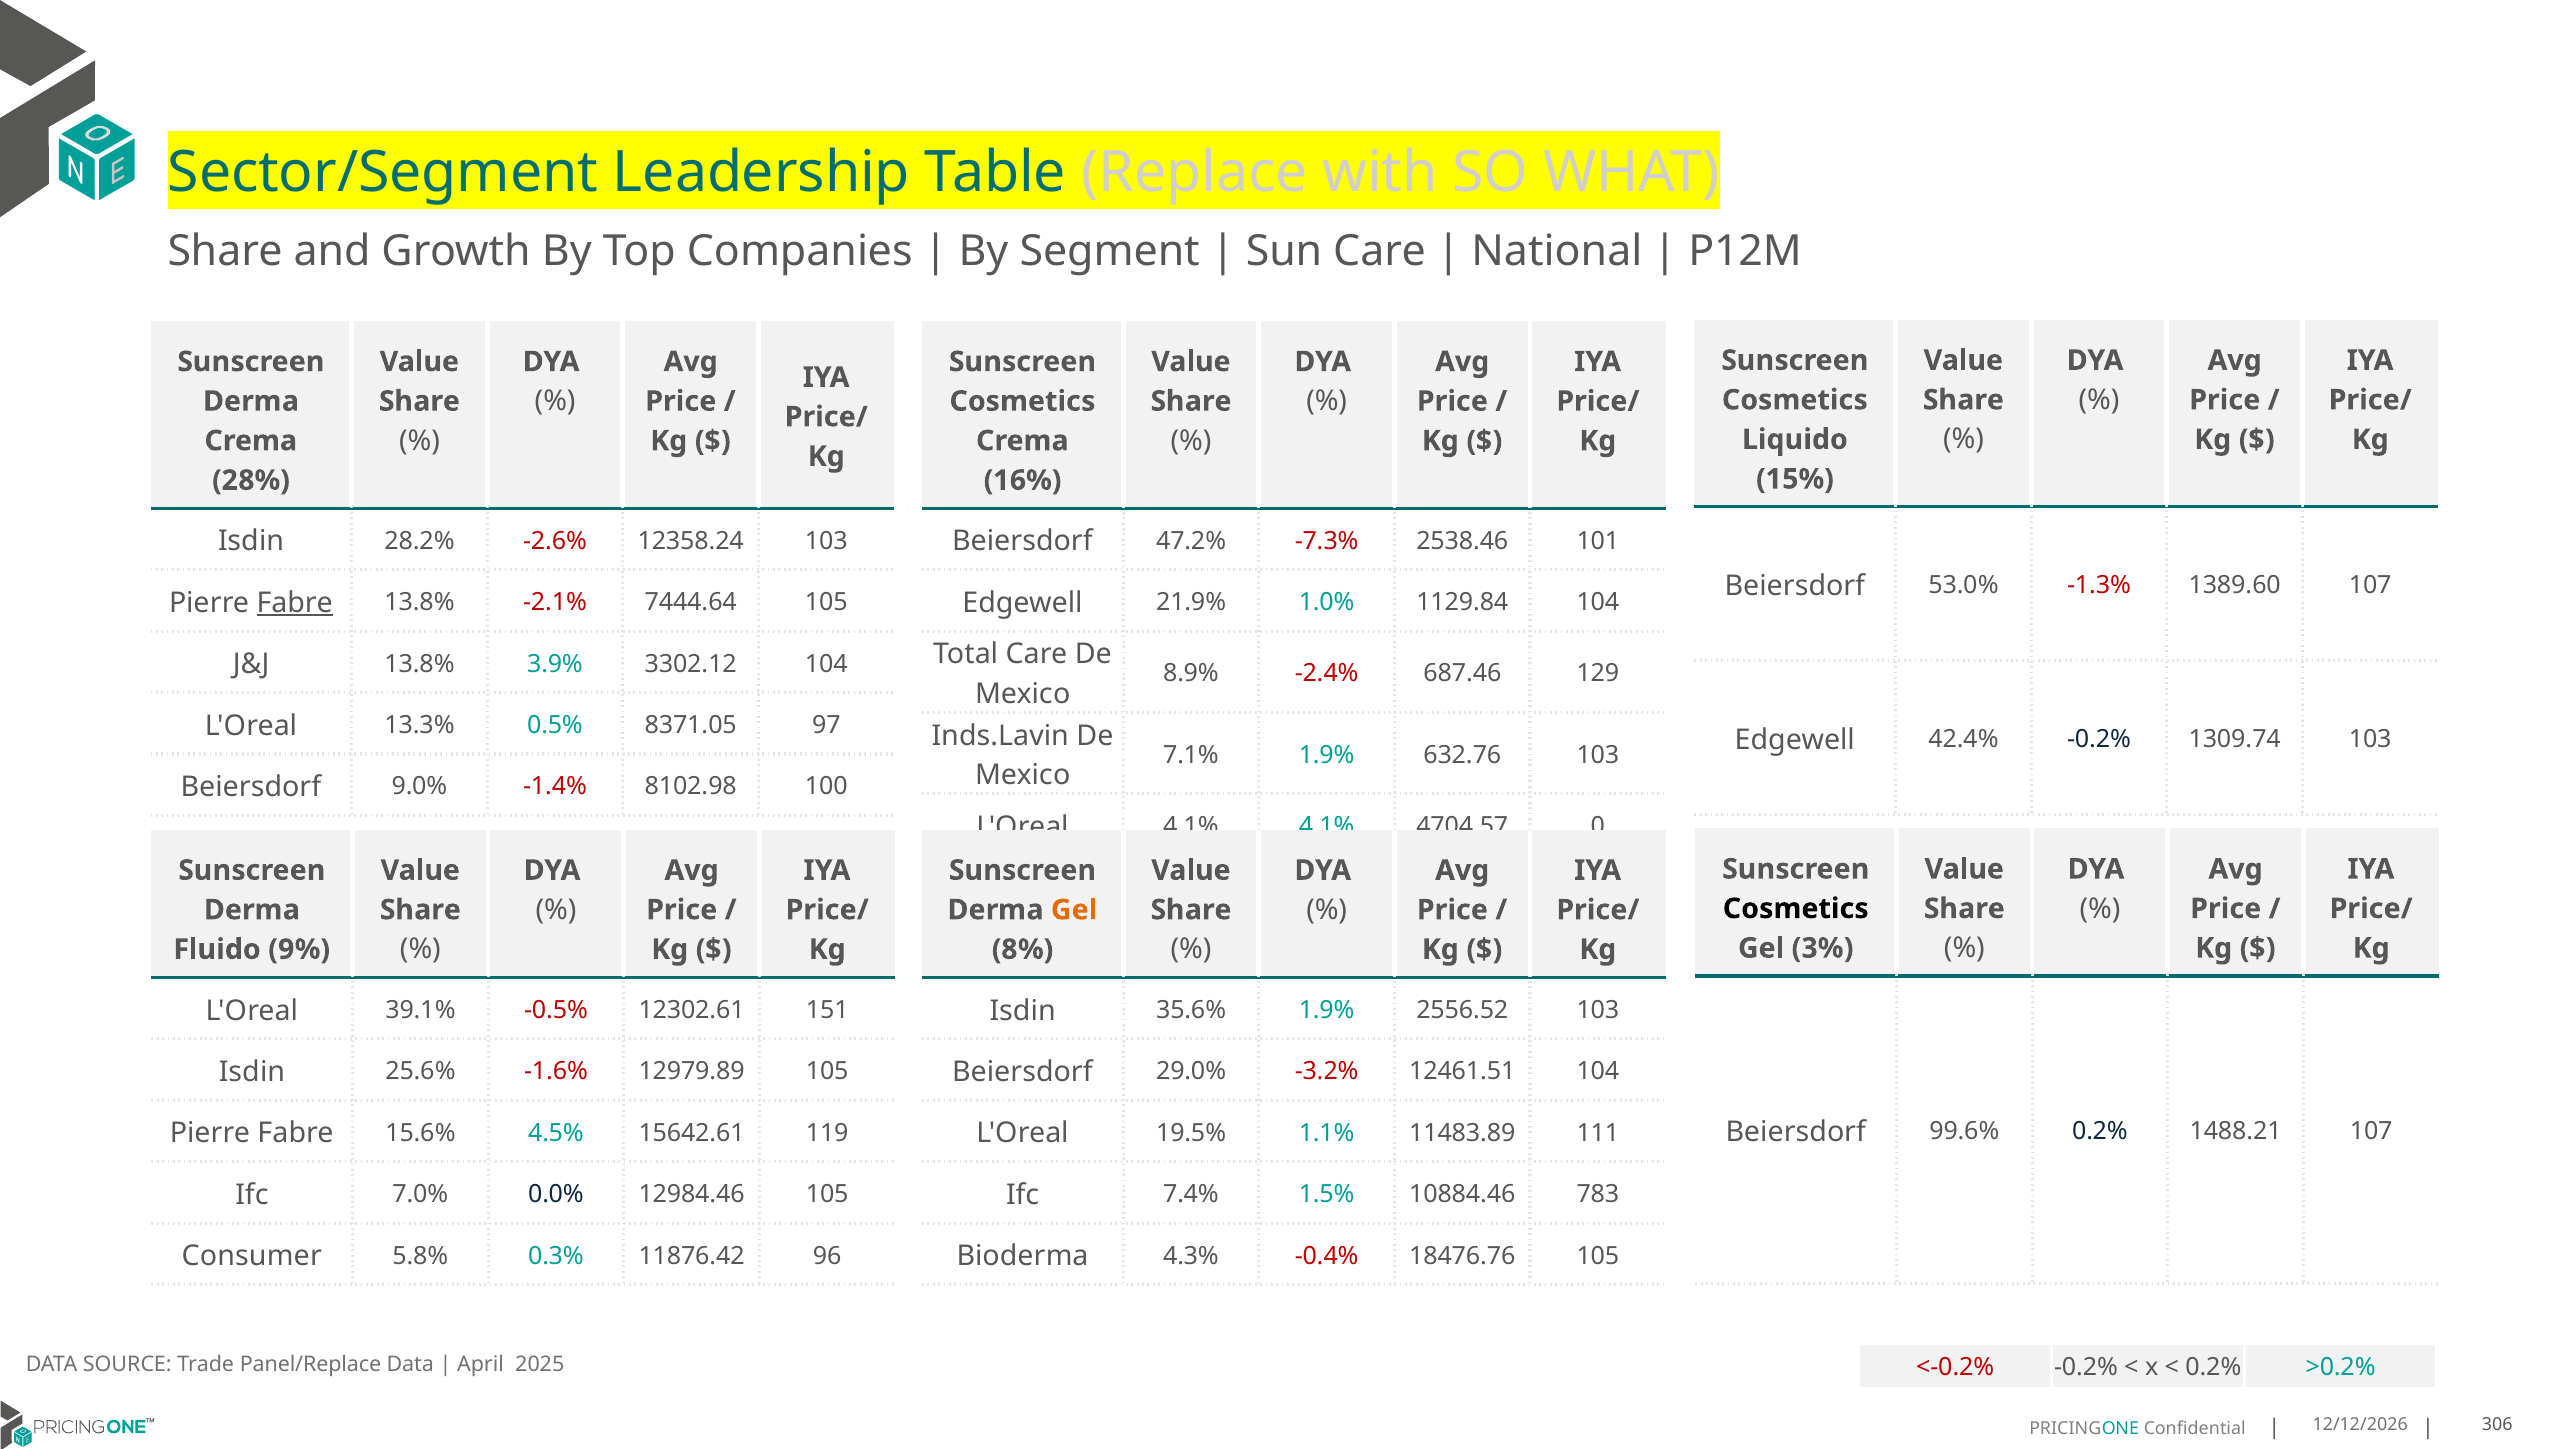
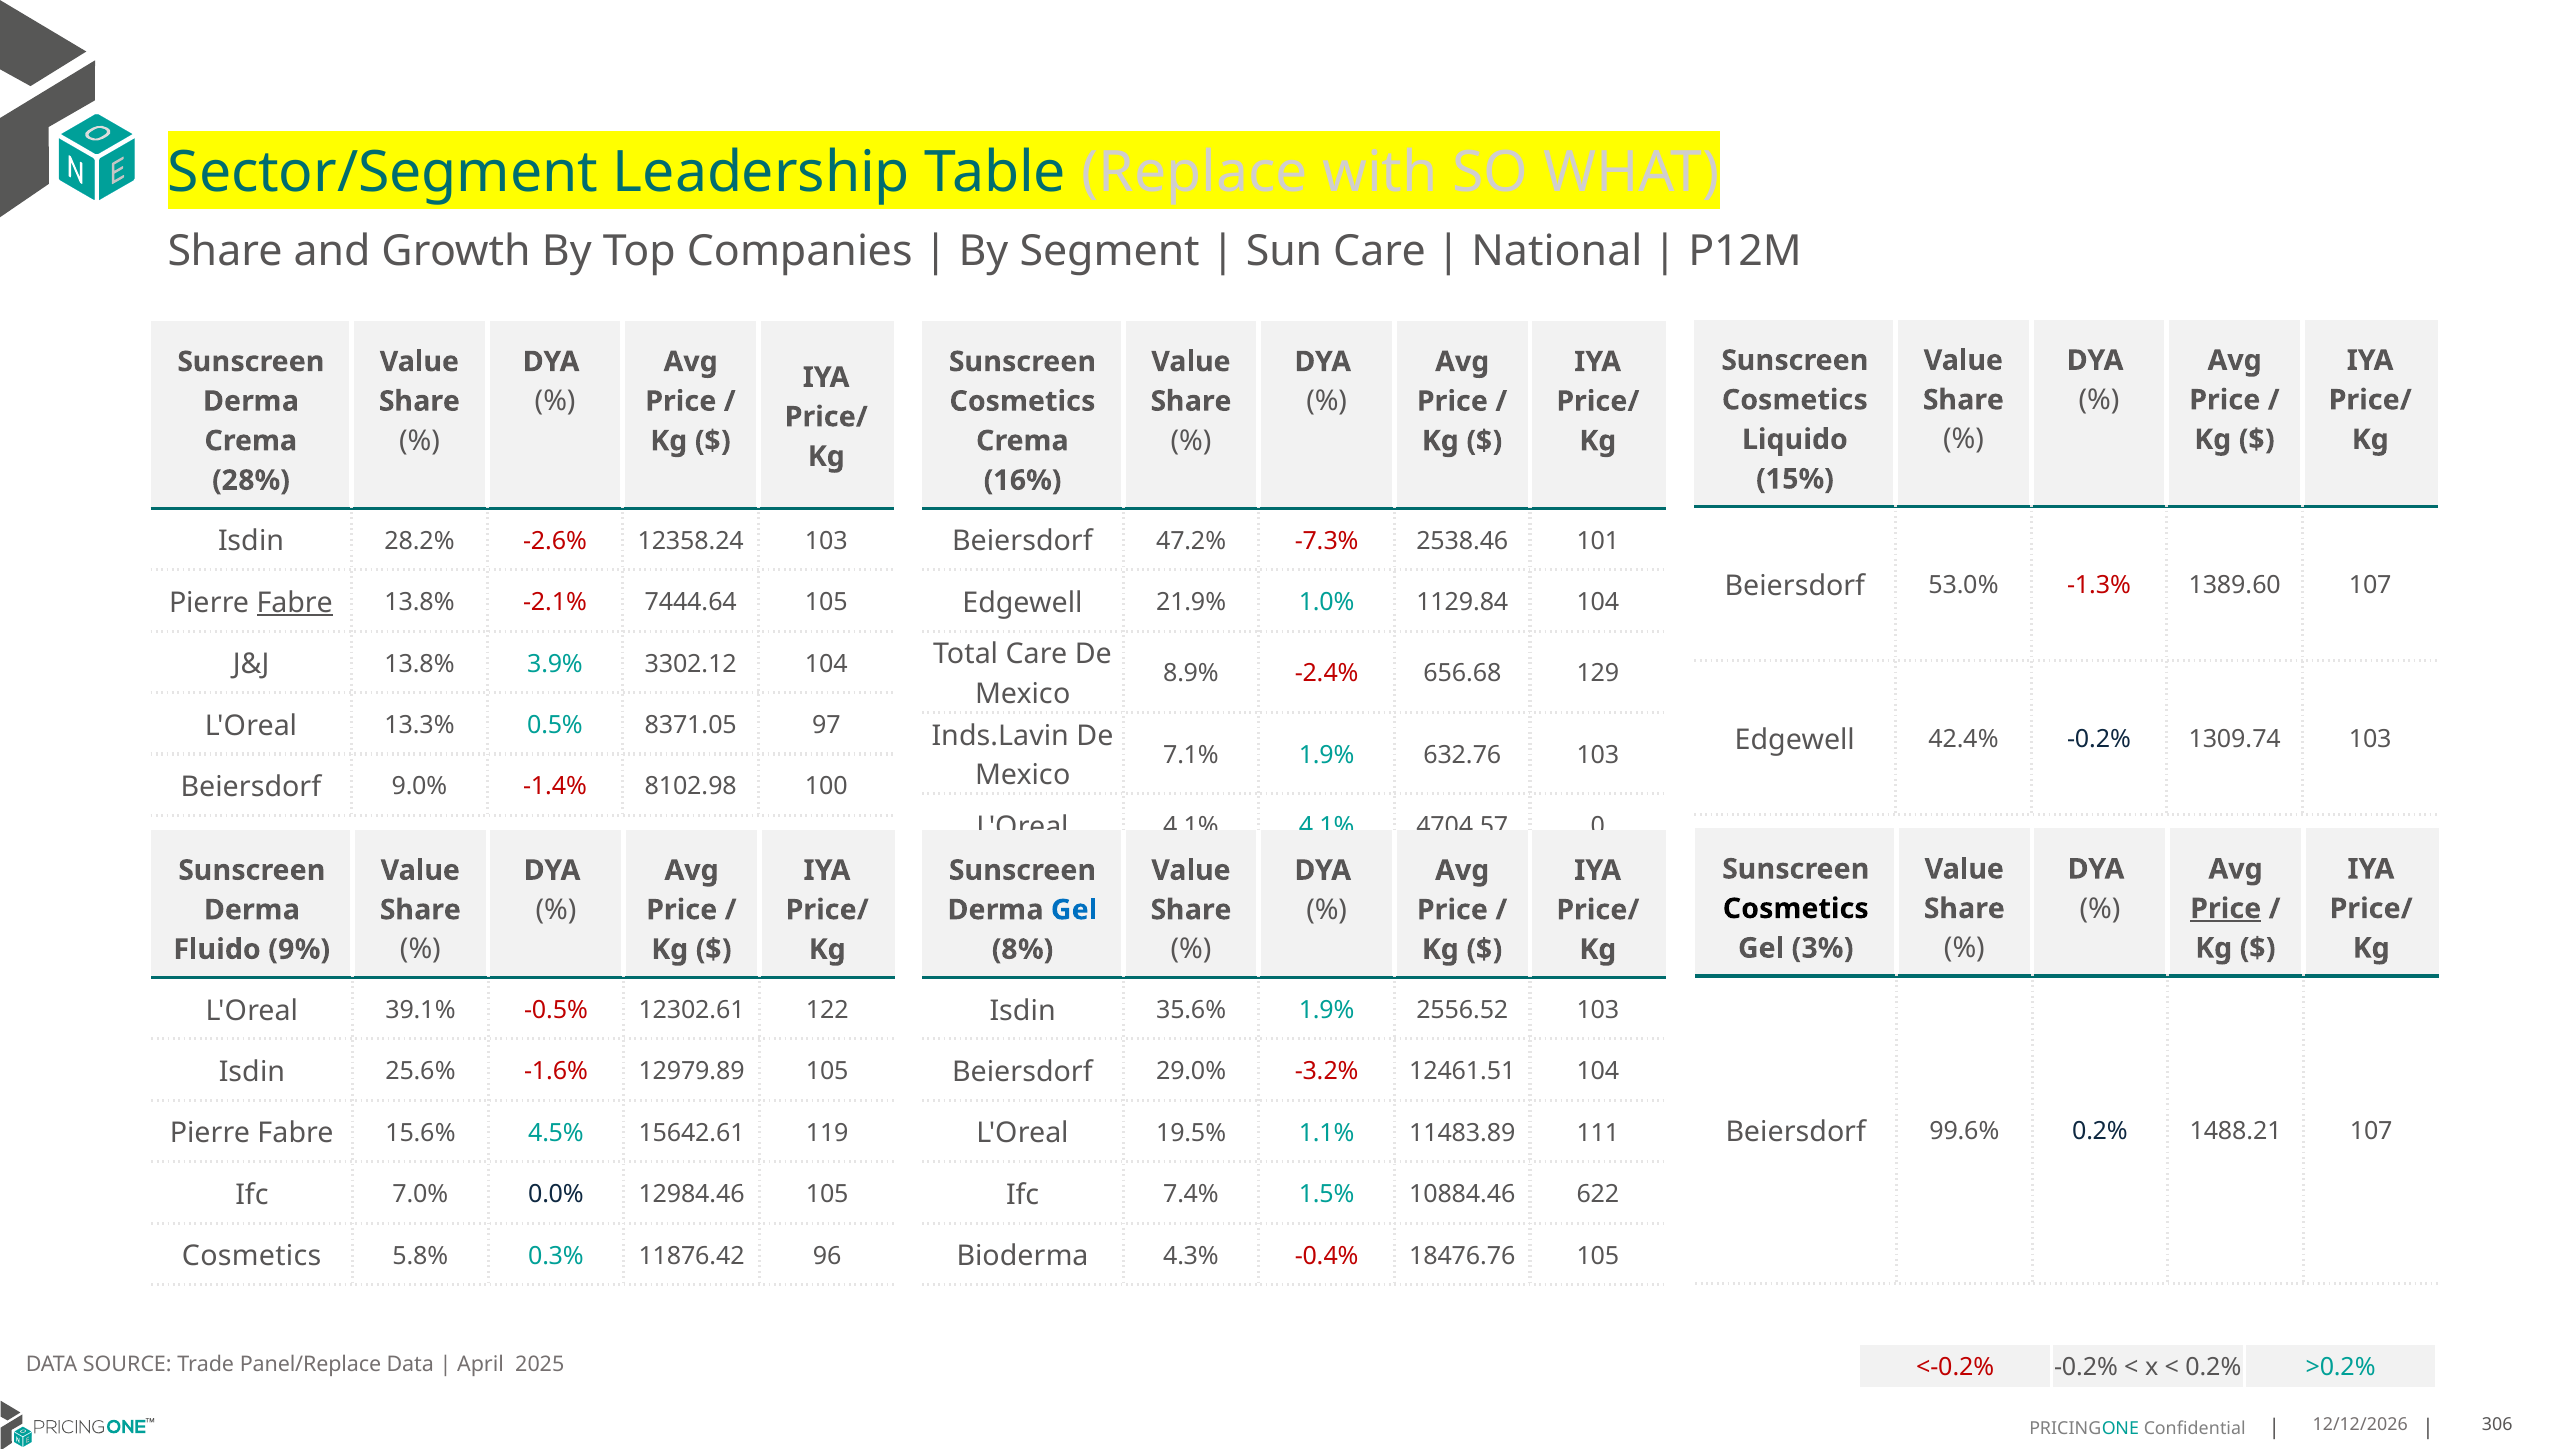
687.46: 687.46 -> 656.68
Price at (2226, 909) underline: none -> present
Gel at (1074, 910) colour: orange -> blue
151: 151 -> 122
783: 783 -> 622
Consumer at (252, 1256): Consumer -> Cosmetics
